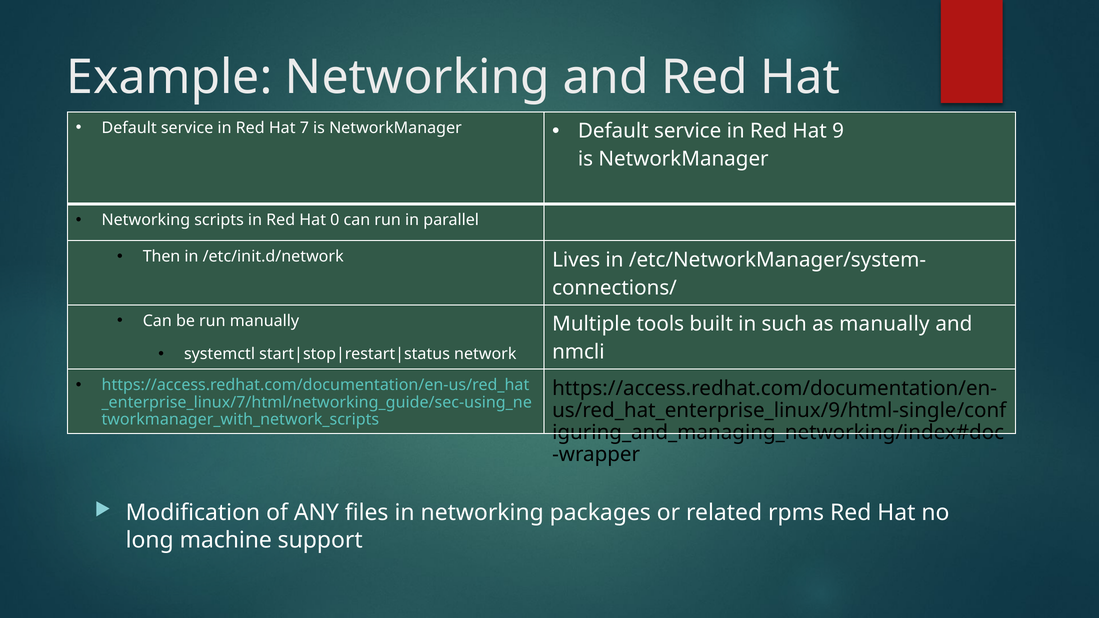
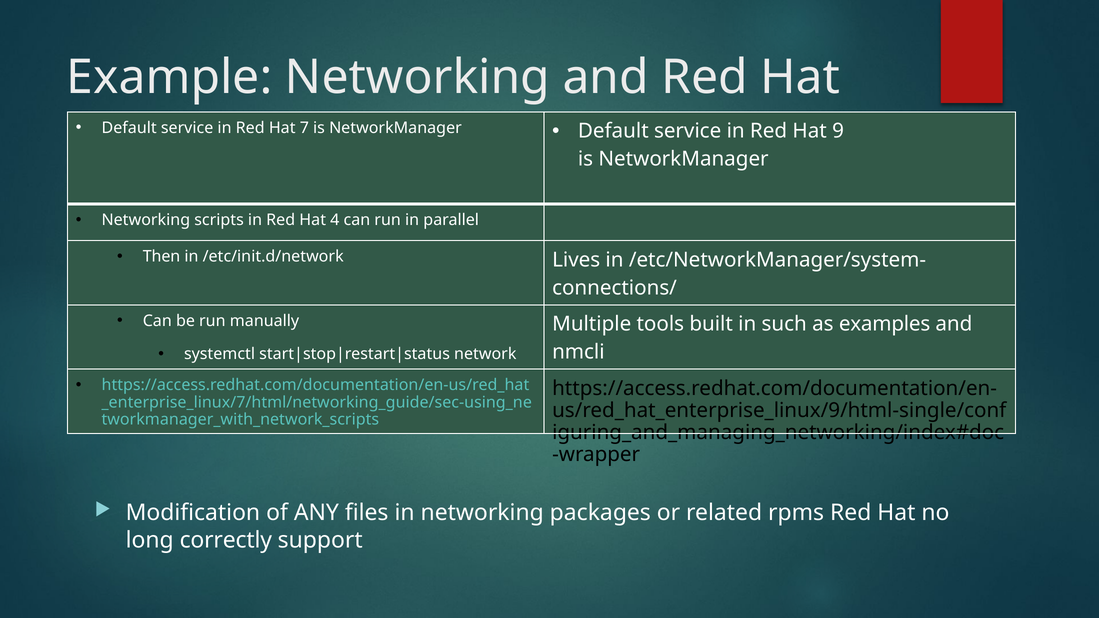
0: 0 -> 4
as manually: manually -> examples
machine: machine -> correctly
